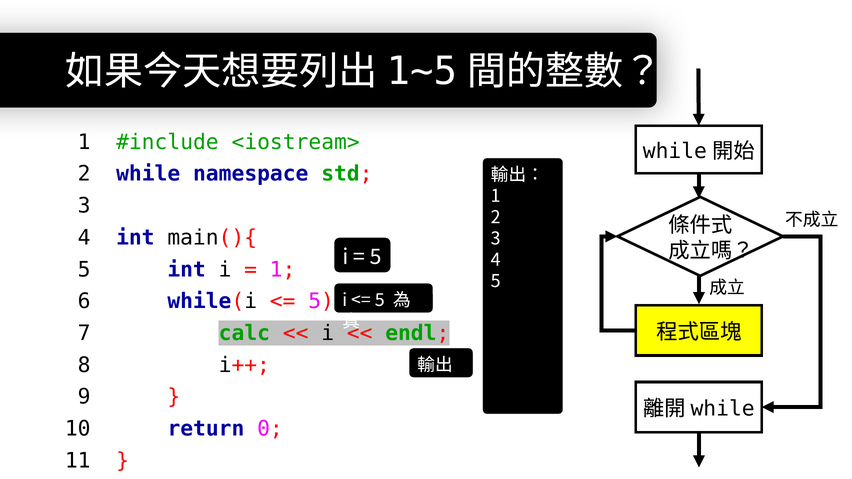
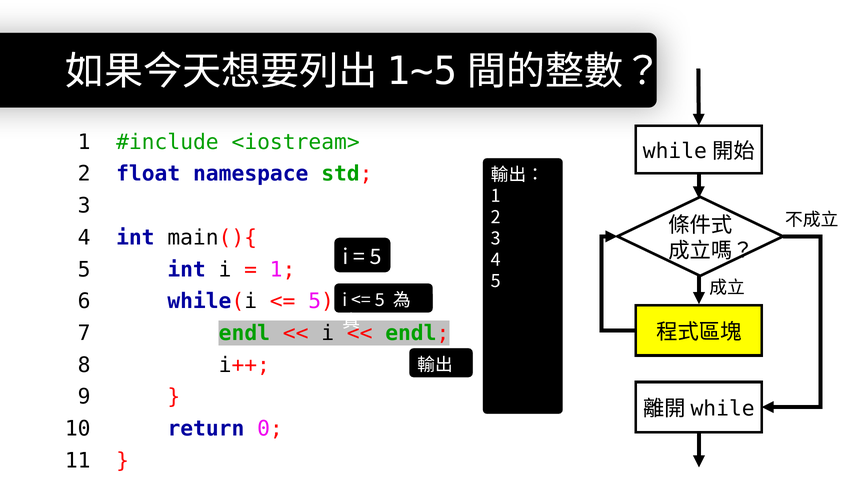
2 while: while -> float
7 calc: calc -> endl
